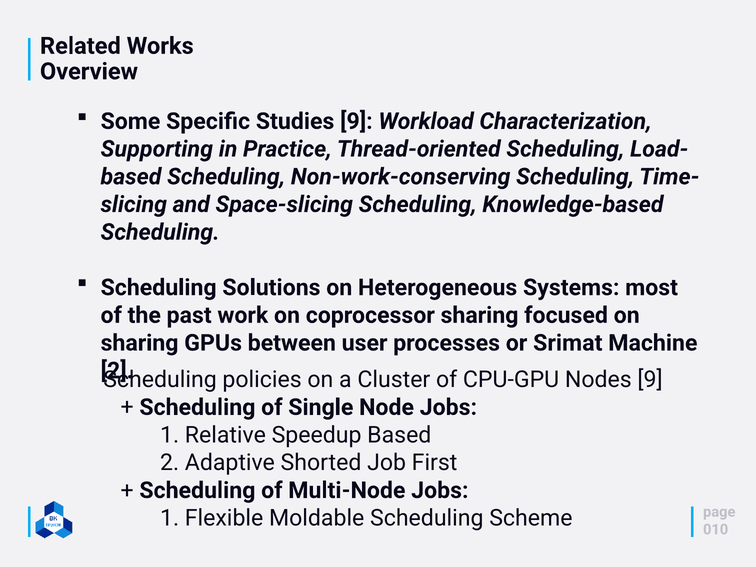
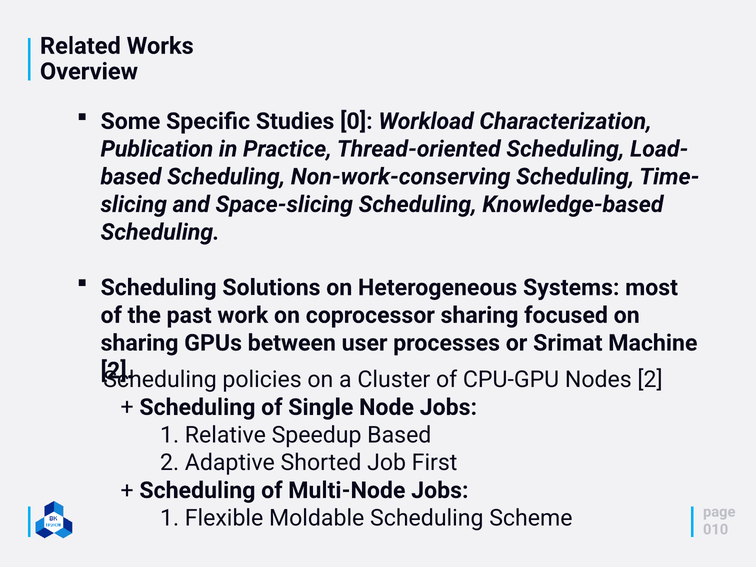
Studies 9: 9 -> 0
Supporting: Supporting -> Publication
Nodes 9: 9 -> 2
